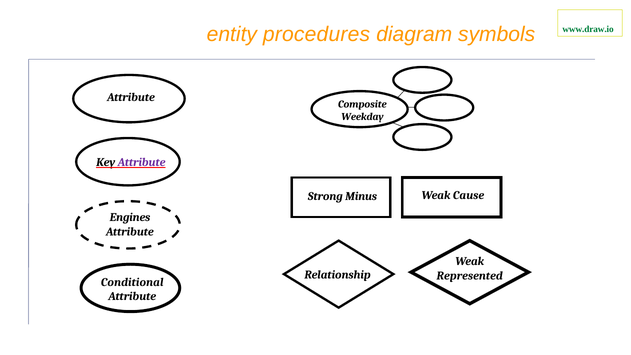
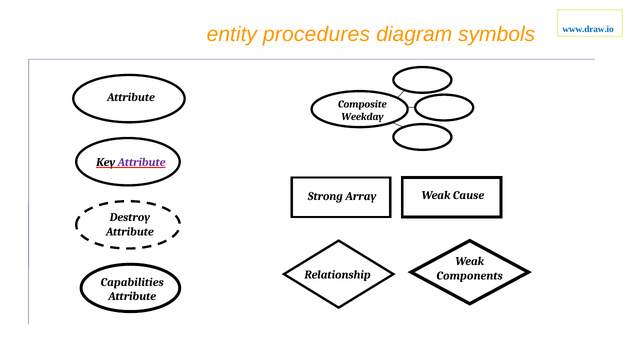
www.draw.io colour: green -> blue
Minus: Minus -> Array
Engines: Engines -> Destroy
Represented: Represented -> Components
Conditional: Conditional -> Capabilities
